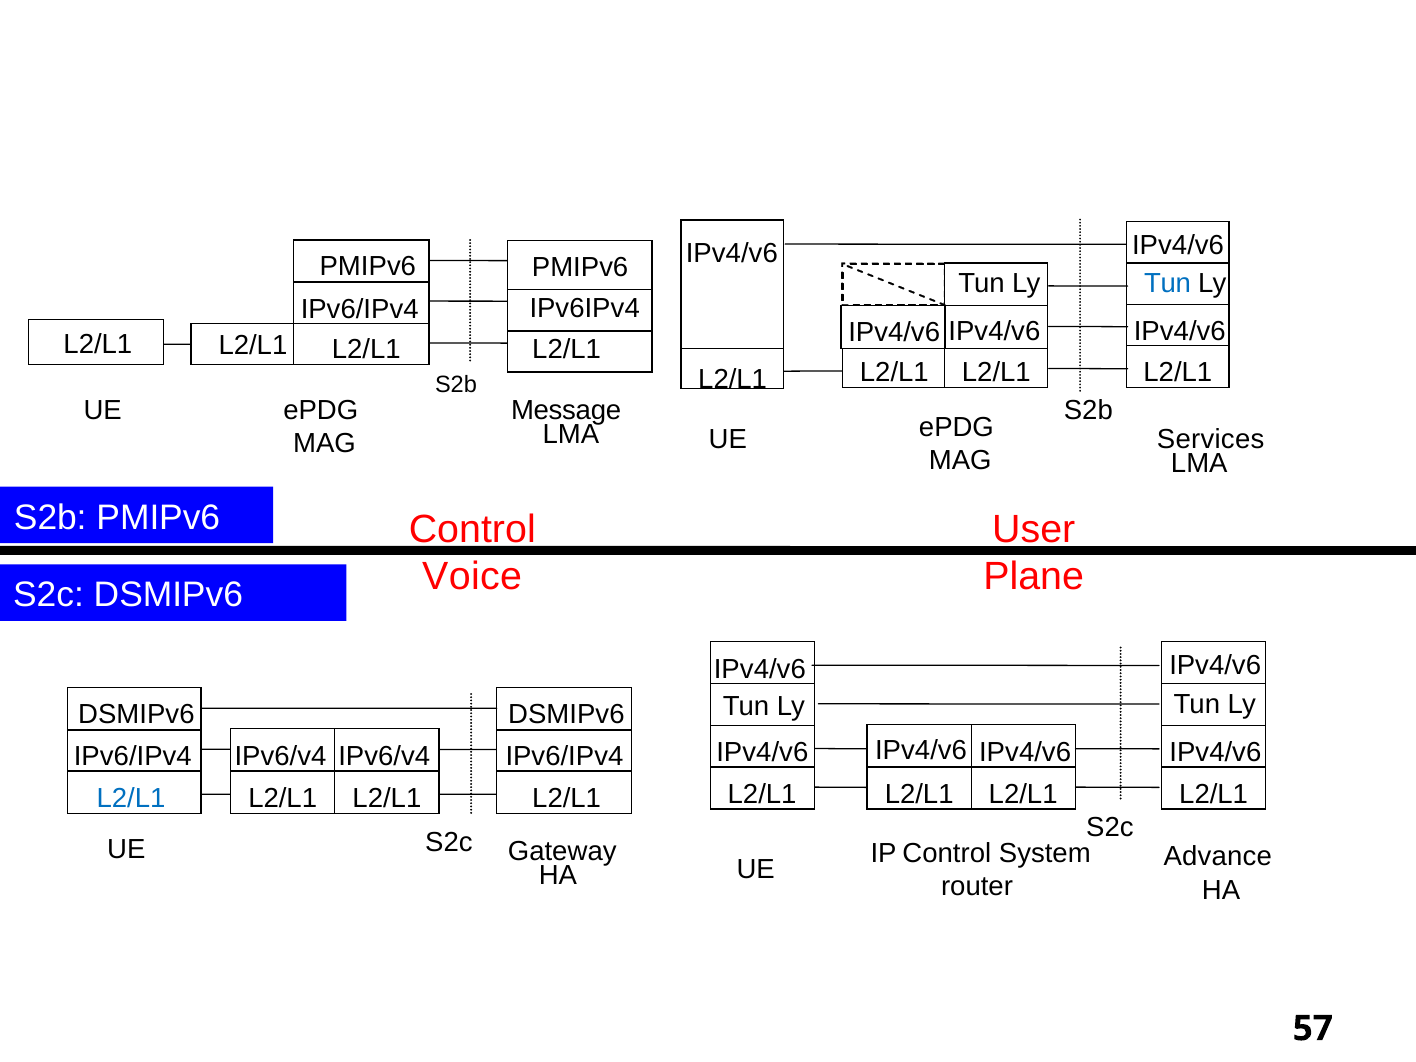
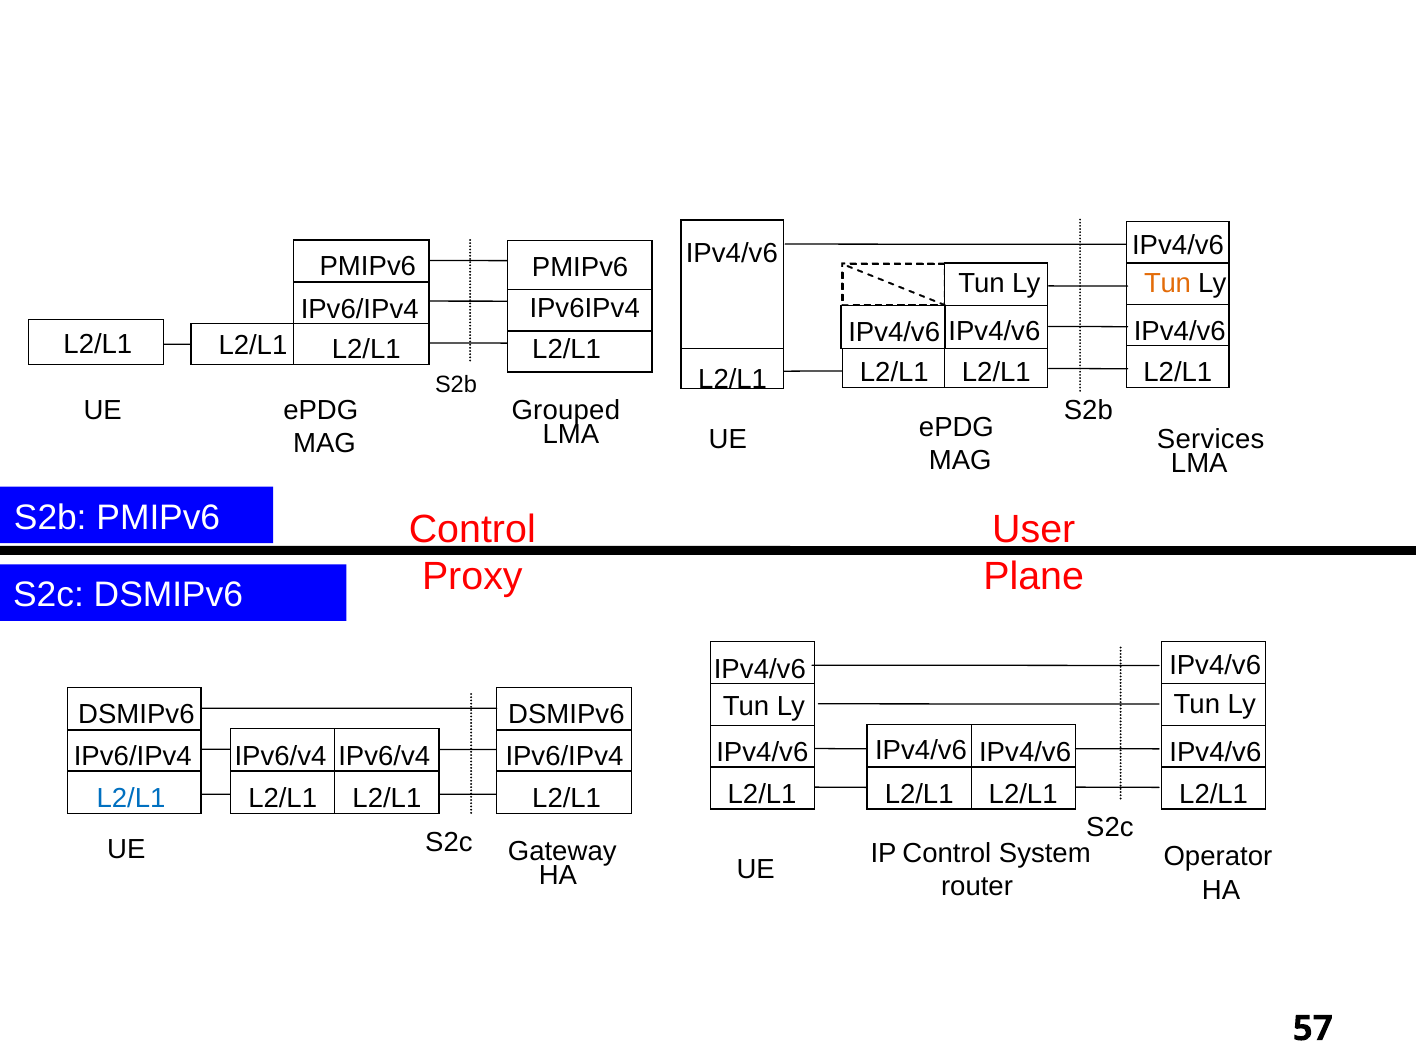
Tun at (1167, 284) colour: blue -> orange
Message: Message -> Grouped
Voice: Voice -> Proxy
Advance: Advance -> Operator
